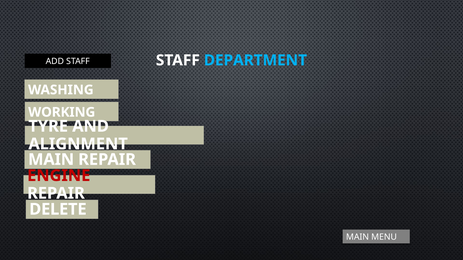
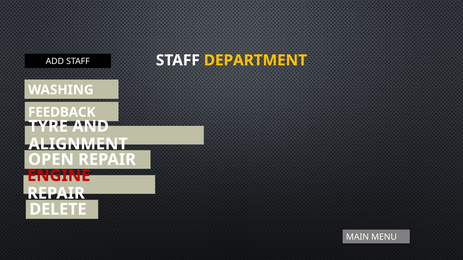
DEPARTMENT colour: light blue -> yellow
WORKING: WORKING -> FEEDBACK
MAIN at (51, 160): MAIN -> OPEN
